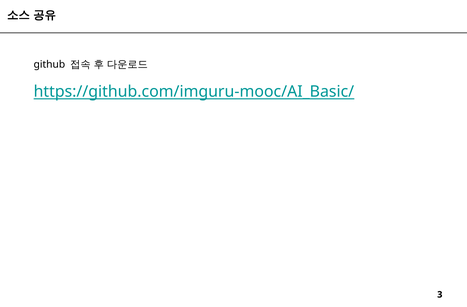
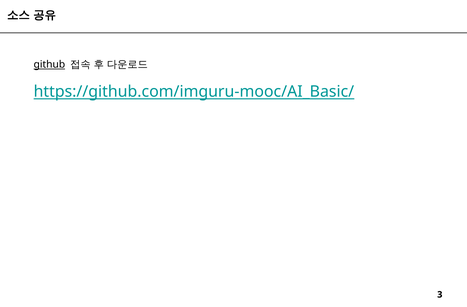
github underline: none -> present
